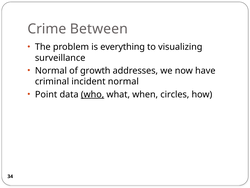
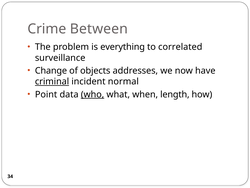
visualizing: visualizing -> correlated
Normal at (51, 71): Normal -> Change
growth: growth -> objects
criminal underline: none -> present
circles: circles -> length
